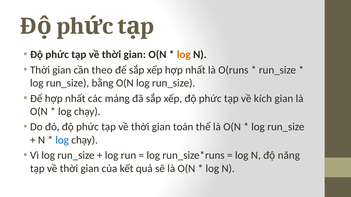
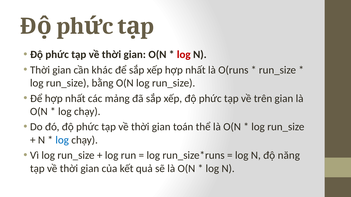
log at (184, 55) colour: orange -> red
theo: theo -> khác
kích: kích -> trên
